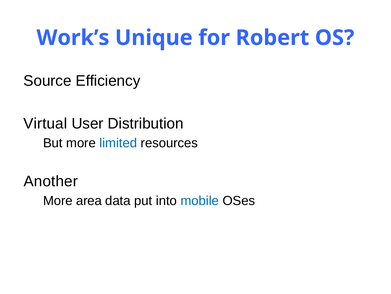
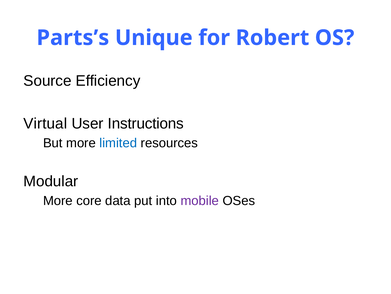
Work’s: Work’s -> Parts’s
Distribution: Distribution -> Instructions
Another: Another -> Modular
area: area -> core
mobile colour: blue -> purple
